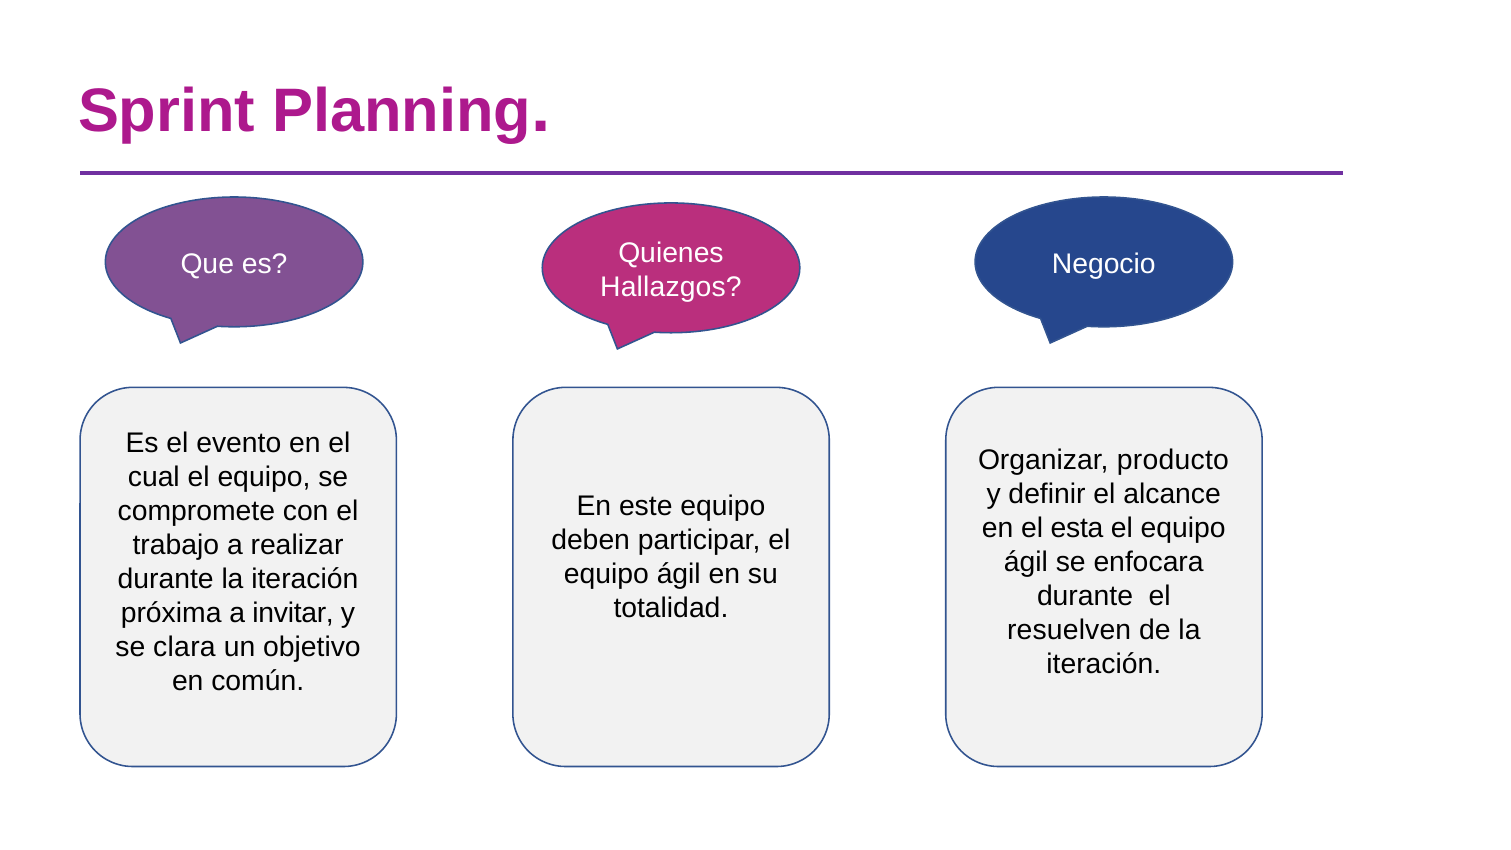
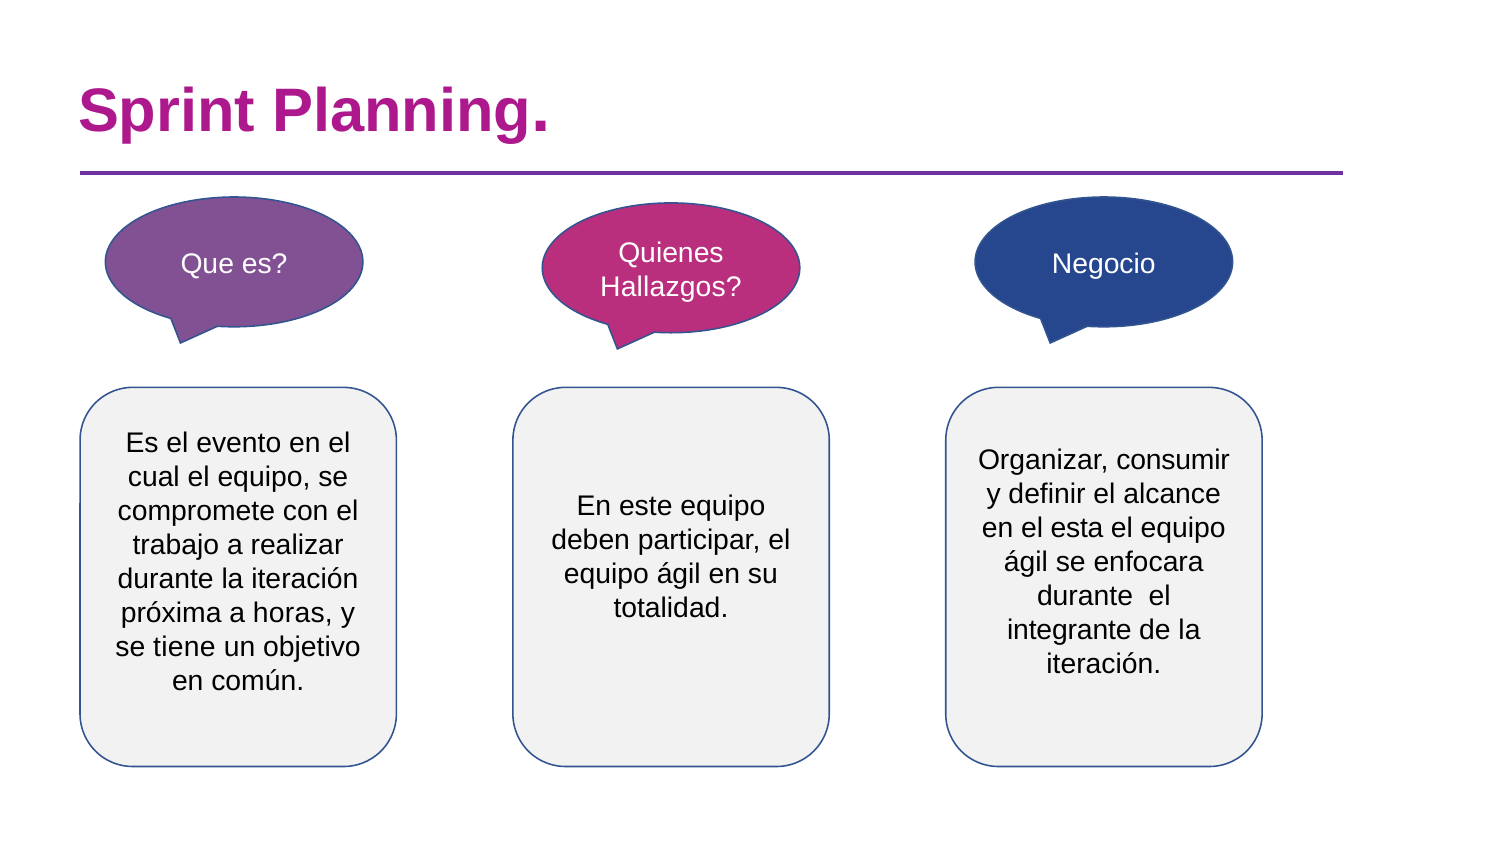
producto: producto -> consumir
invitar: invitar -> horas
resuelven: resuelven -> integrante
clara: clara -> tiene
